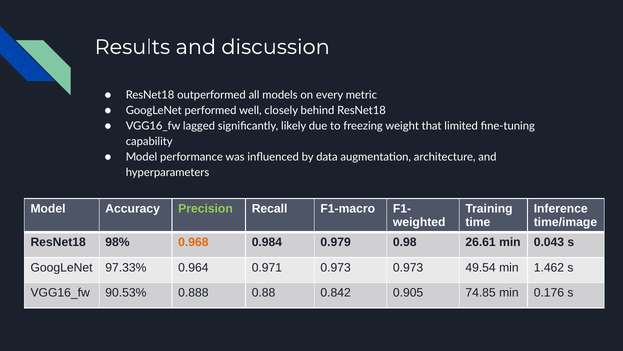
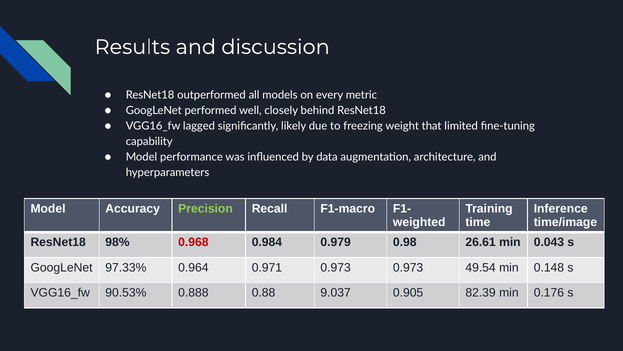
0.968 colour: orange -> red
1.462: 1.462 -> 0.148
0.842: 0.842 -> 9.037
74.85: 74.85 -> 82.39
